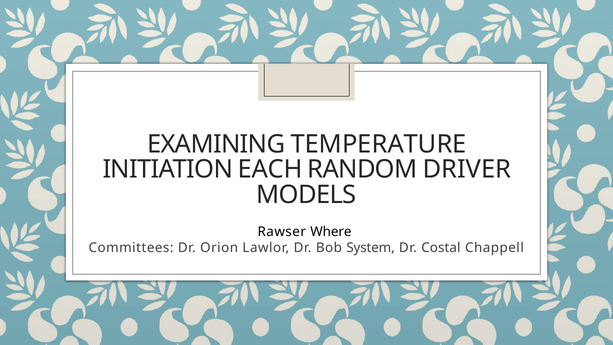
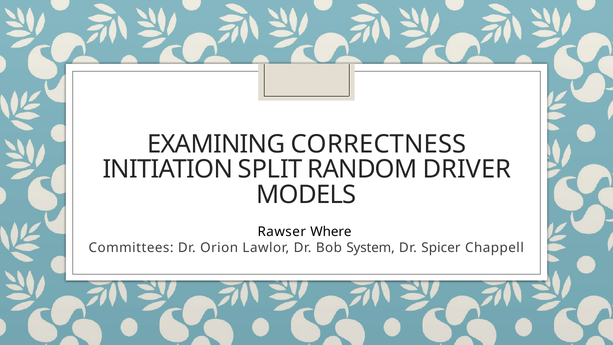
TEMPERATURE: TEMPERATURE -> CORRECTNESS
EACH: EACH -> SPLIT
Costal: Costal -> Spicer
